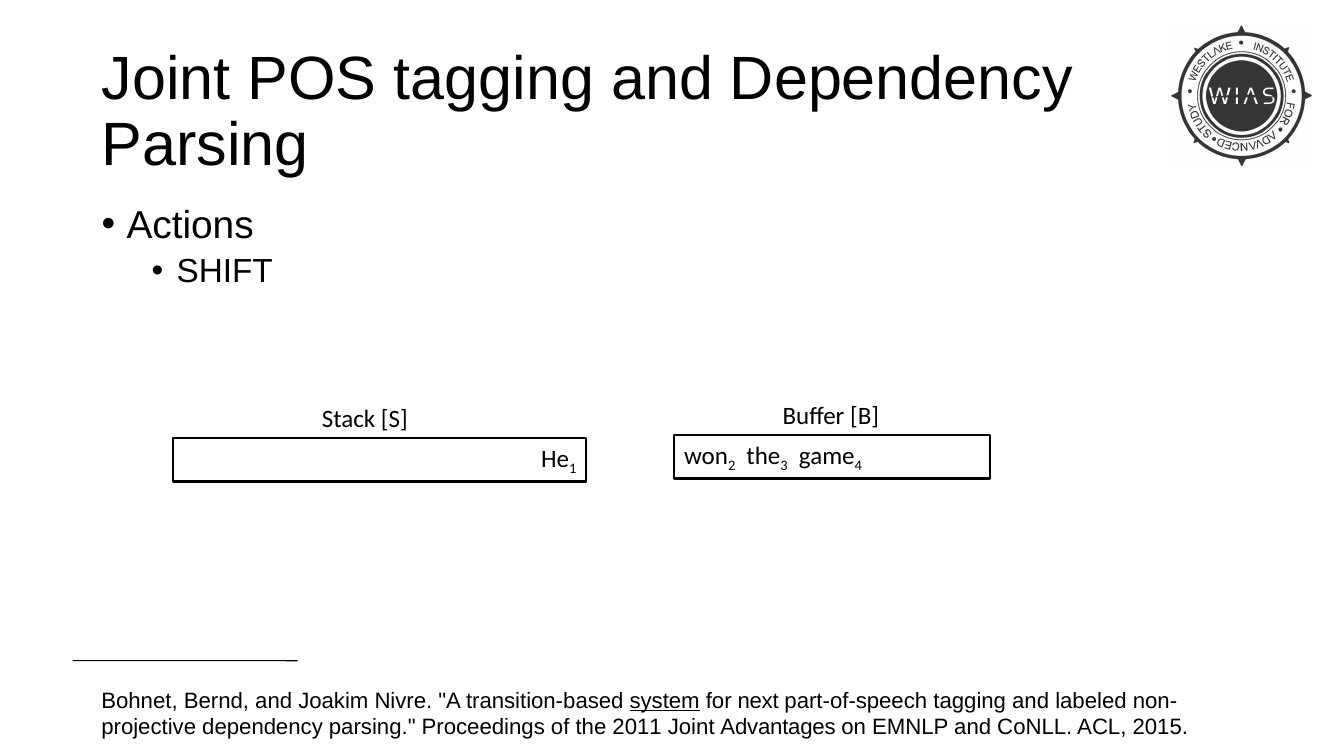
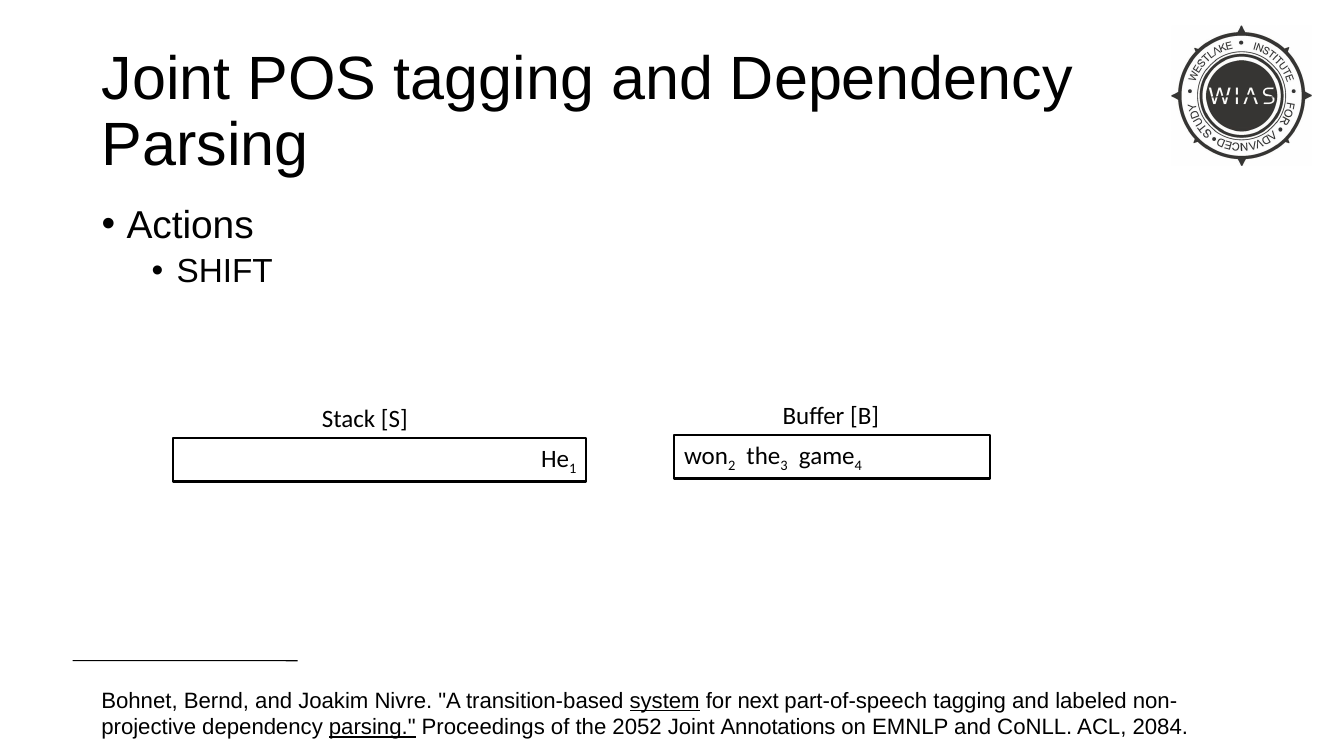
parsing at (372, 727) underline: none -> present
2011: 2011 -> 2052
Advantages: Advantages -> Annotations
2015: 2015 -> 2084
